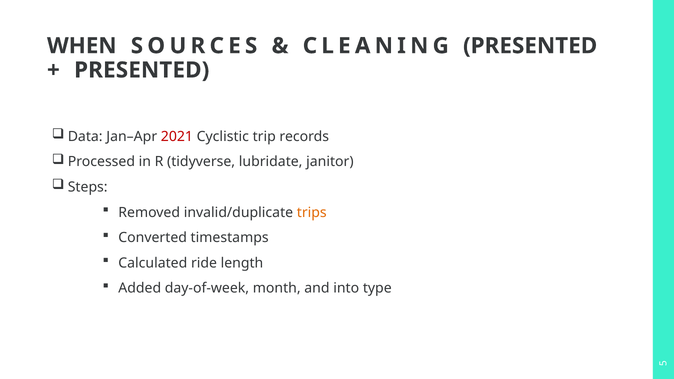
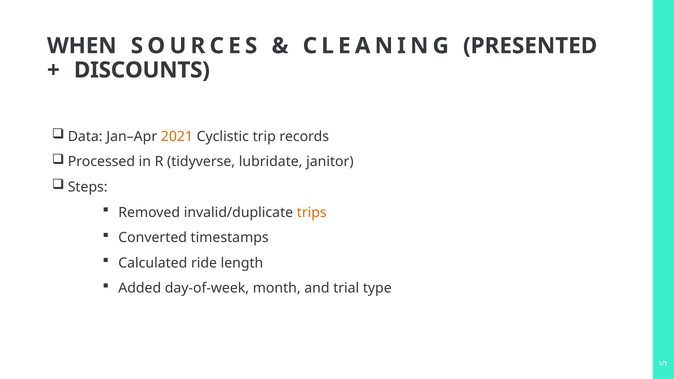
PRESENTED at (142, 70): PRESENTED -> DISCOUNTS
2021 colour: red -> orange
into: into -> trial
